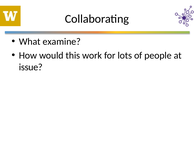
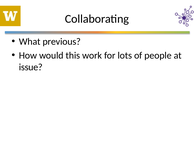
examine: examine -> previous
